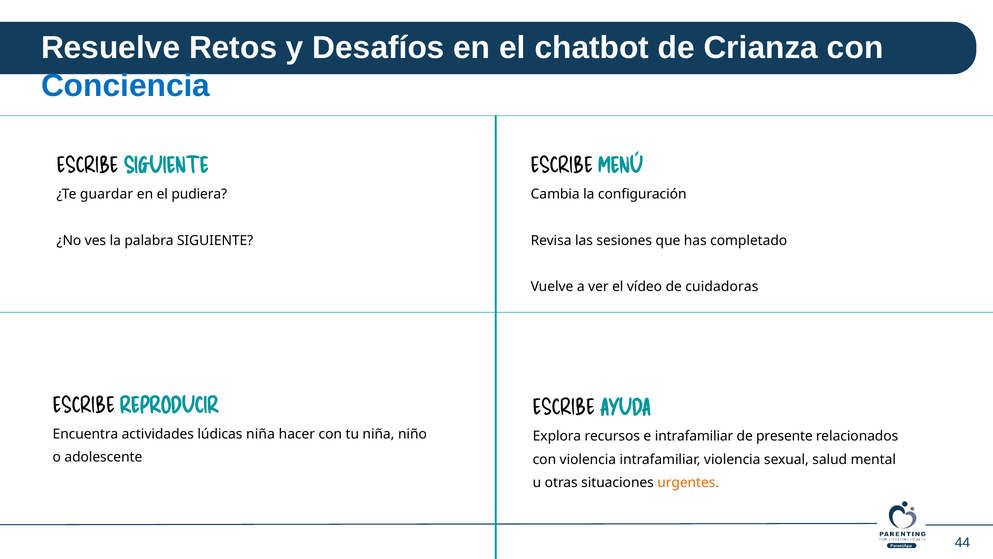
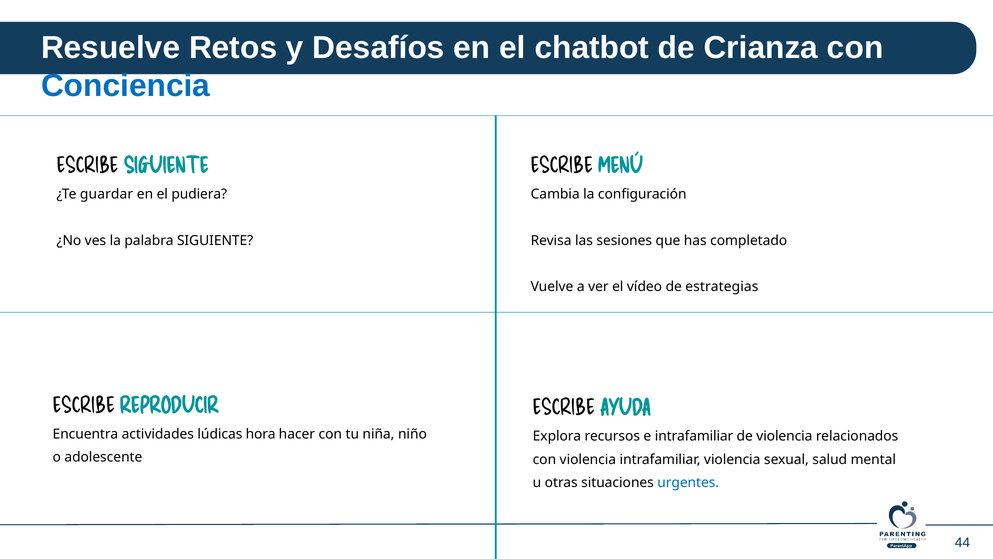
cuidadoras: cuidadoras -> estrategias
lúdicas niña: niña -> hora
de presente: presente -> violencia
urgentes colour: orange -> blue
